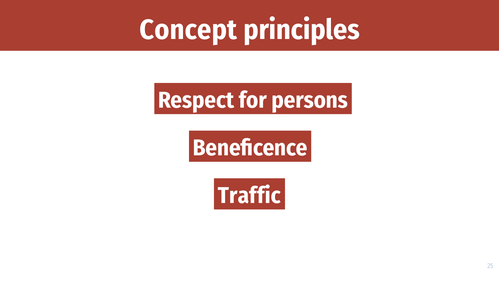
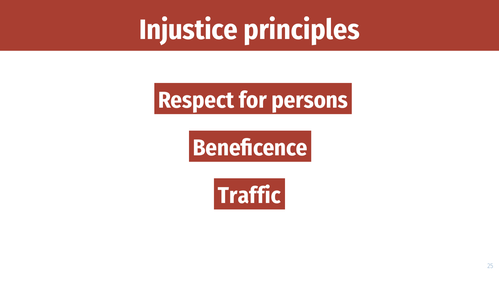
Concept: Concept -> Injustice
